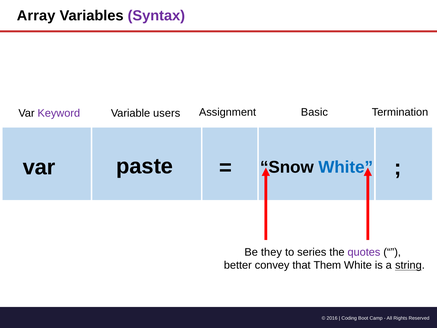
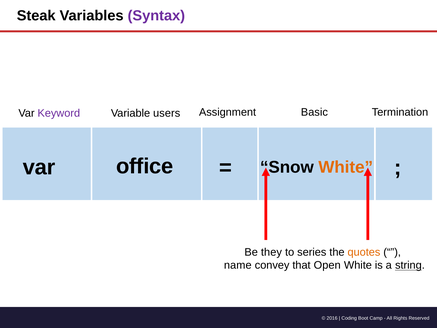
Array: Array -> Steak
paste: paste -> office
White at (346, 167) colour: blue -> orange
quotes colour: purple -> orange
better: better -> name
Them: Them -> Open
